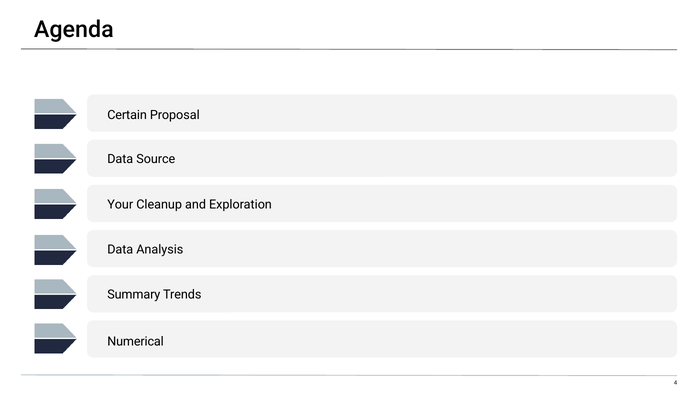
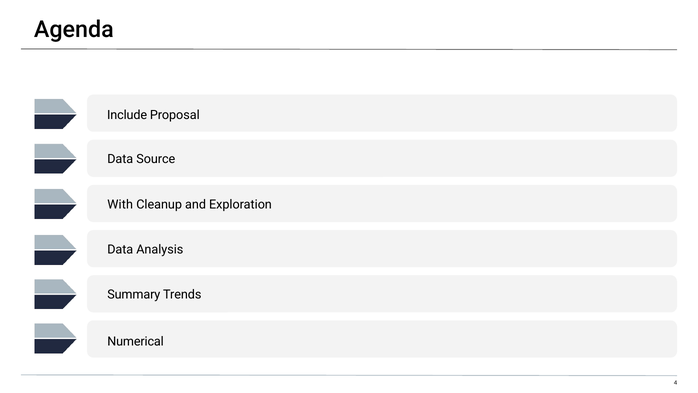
Certain: Certain -> Include
Your: Your -> With
